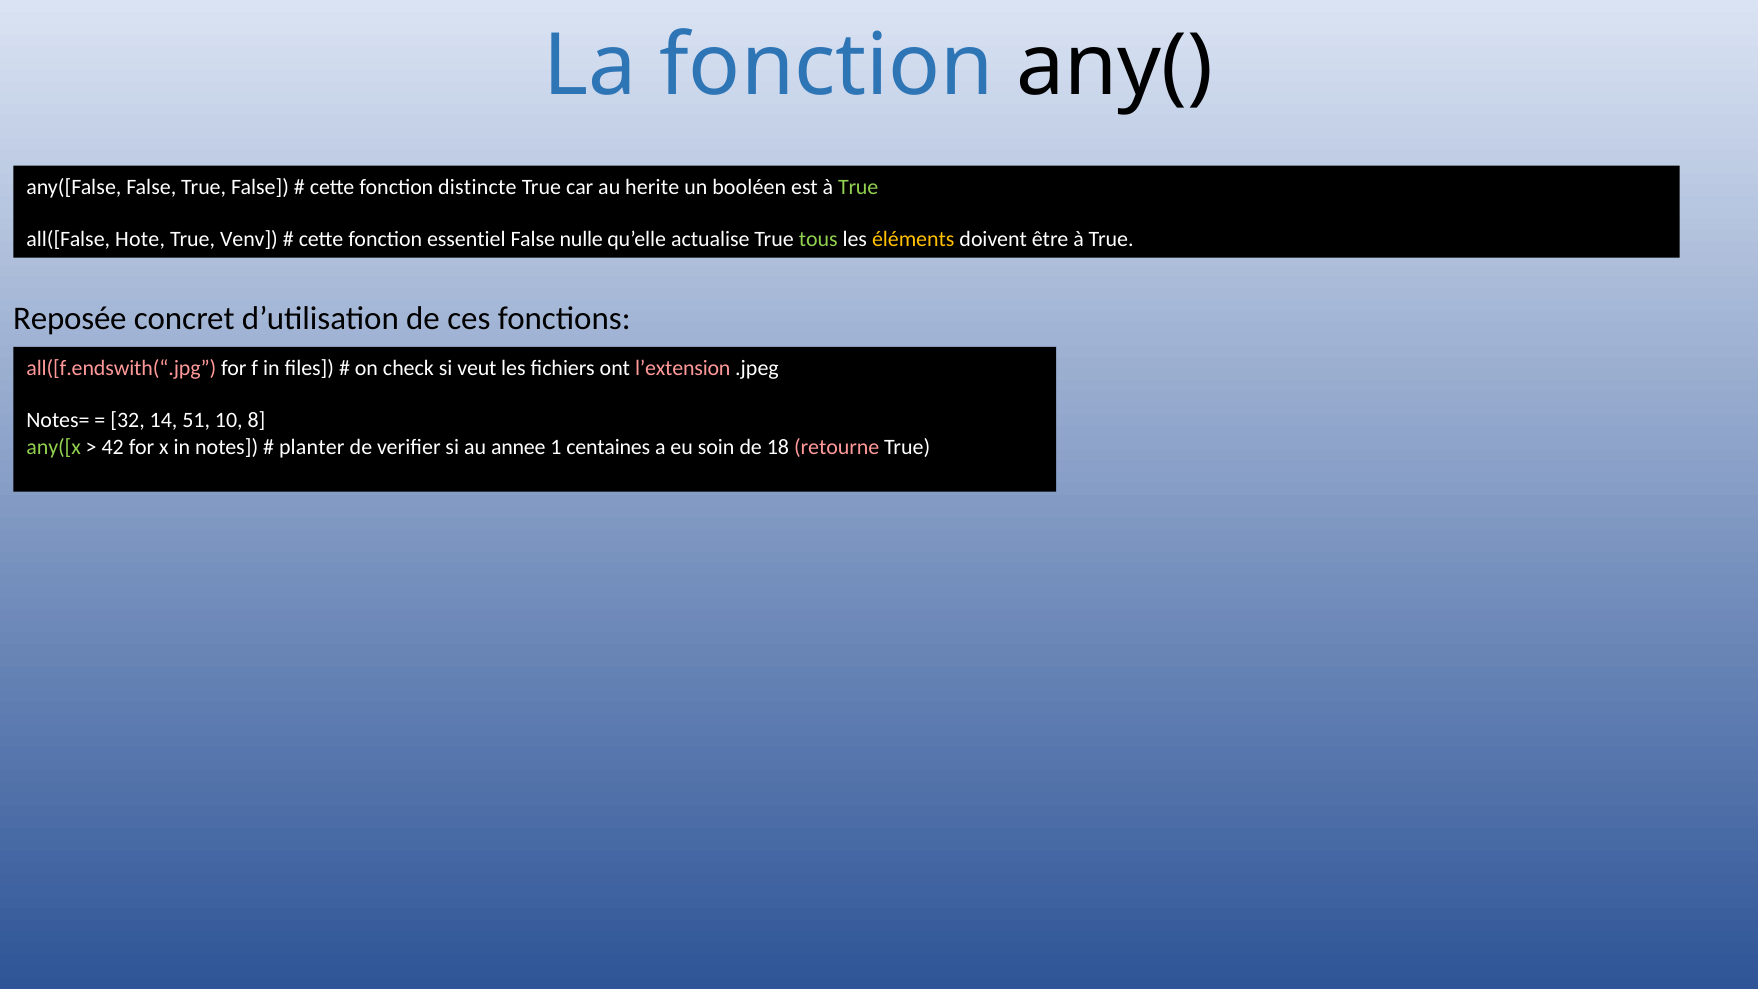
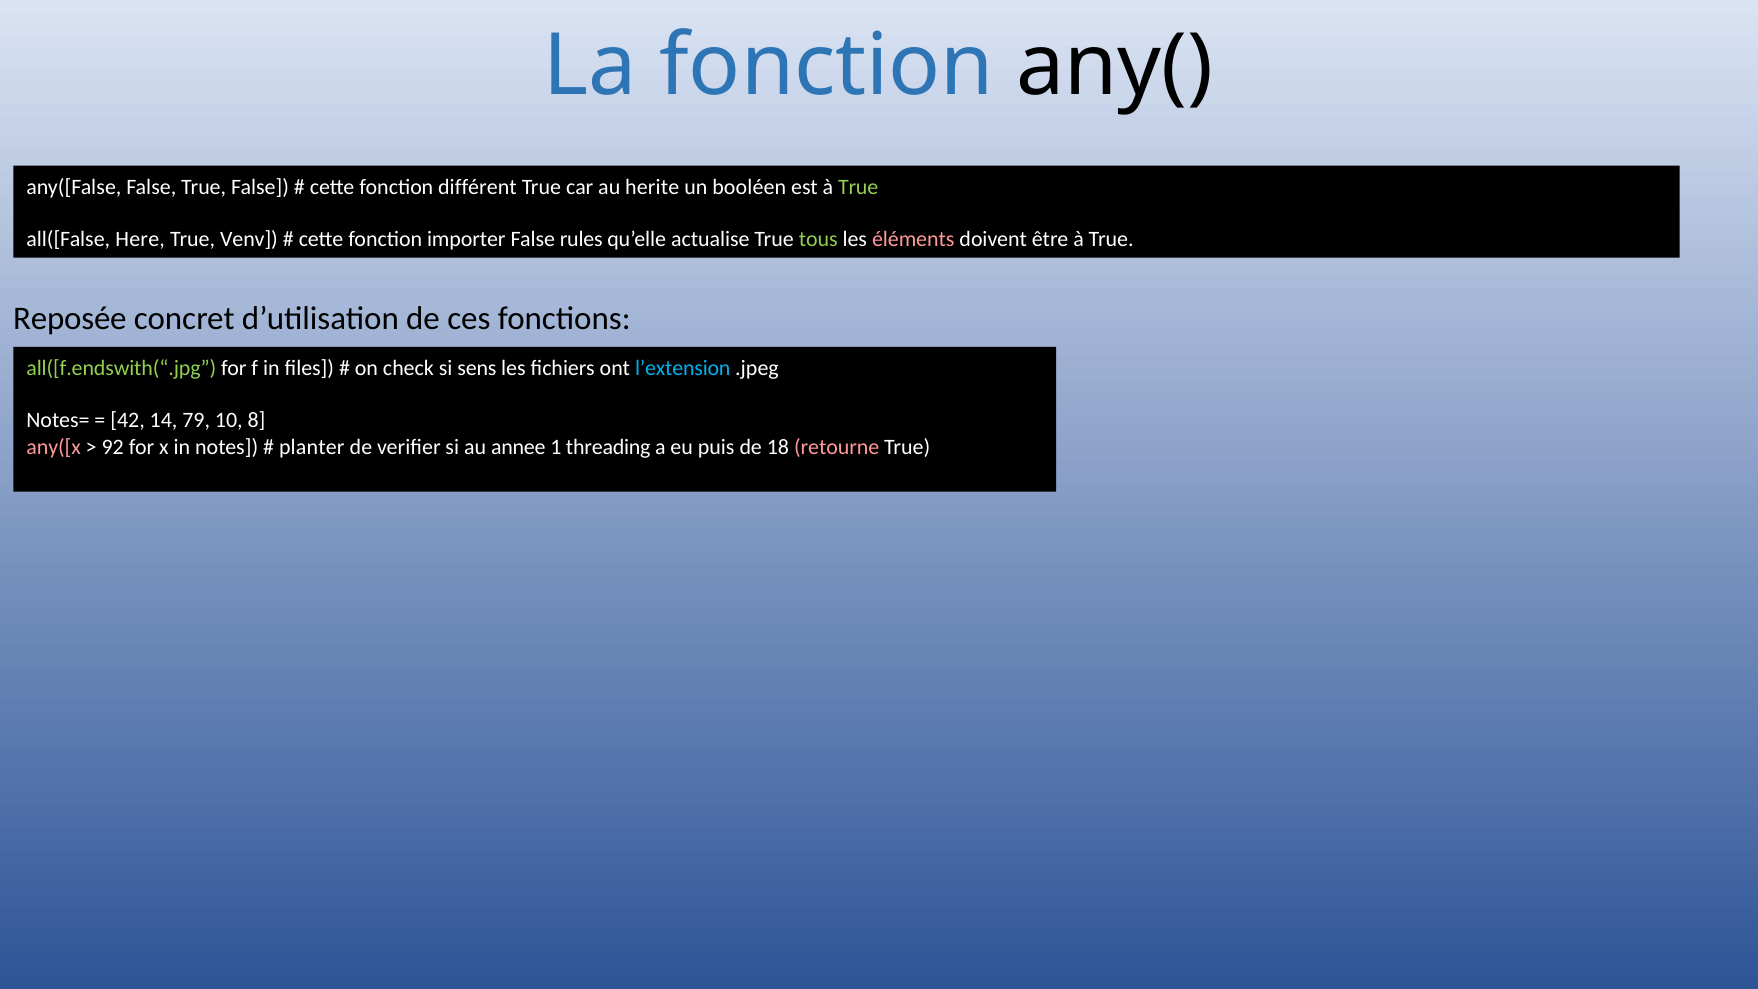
distincte: distincte -> différent
Hote: Hote -> Here
essentiel: essentiel -> importer
nulle: nulle -> rules
éléments colour: yellow -> pink
all([f.endswith(“.jpg colour: pink -> light green
veut: veut -> sens
l’extension colour: pink -> light blue
32: 32 -> 42
51: 51 -> 79
any([x colour: light green -> pink
42: 42 -> 92
centaines: centaines -> threading
soin: soin -> puis
